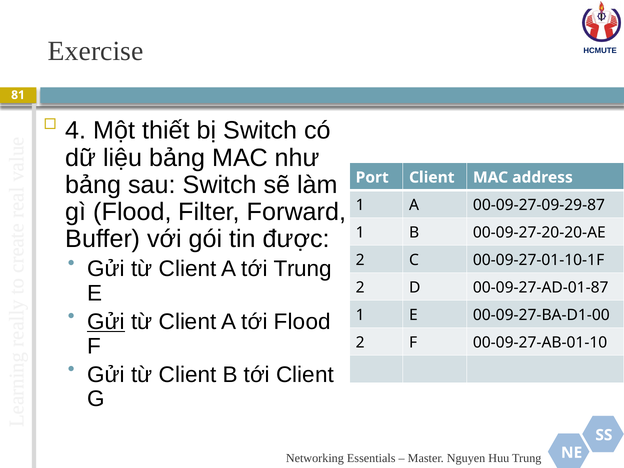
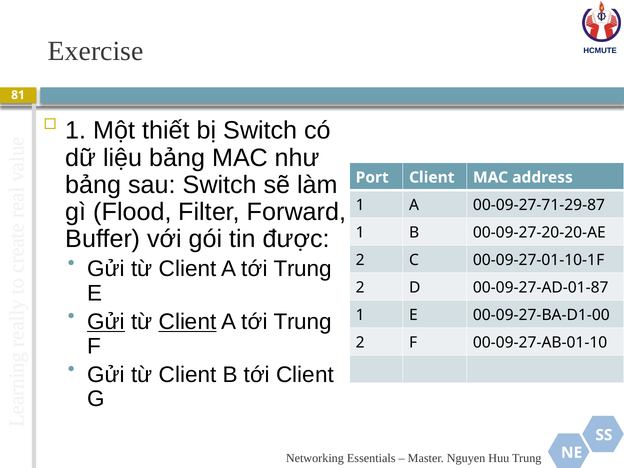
4 at (76, 131): 4 -> 1
00-09-27-09-29-87: 00-09-27-09-29-87 -> 00-09-27-71-29-87
Client at (188, 322) underline: none -> present
Flood at (302, 322): Flood -> Trung
